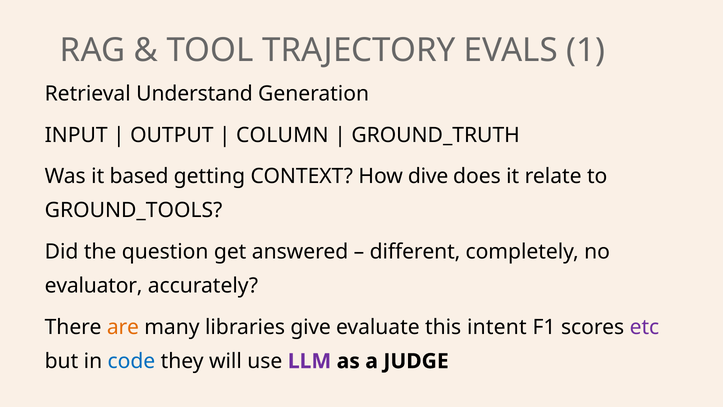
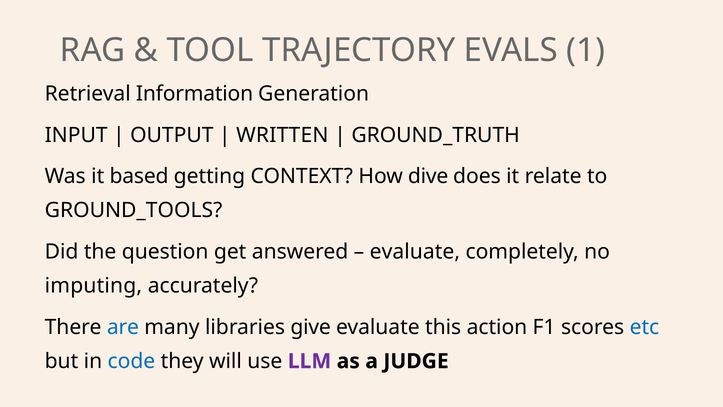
Understand: Understand -> Information
COLUMN: COLUMN -> WRITTEN
different at (415, 252): different -> evaluate
evaluator: evaluator -> imputing
are colour: orange -> blue
intent: intent -> action
etc colour: purple -> blue
